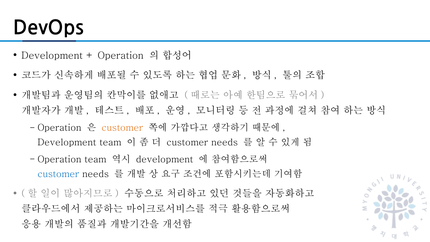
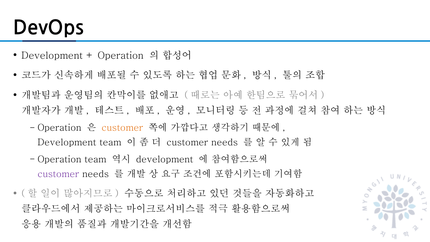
customer at (58, 174) colour: blue -> purple
